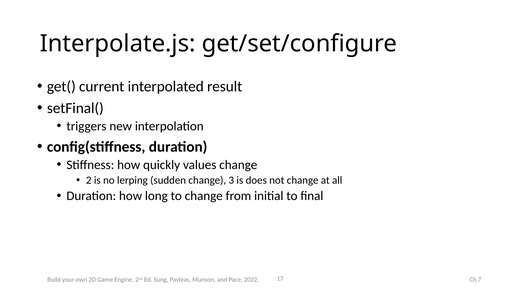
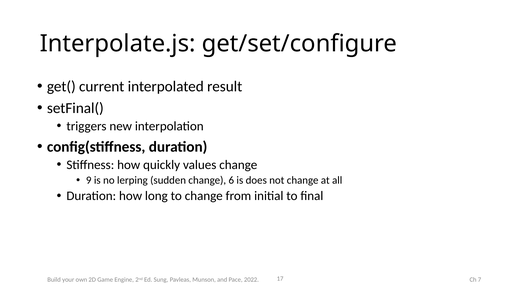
2: 2 -> 9
3: 3 -> 6
